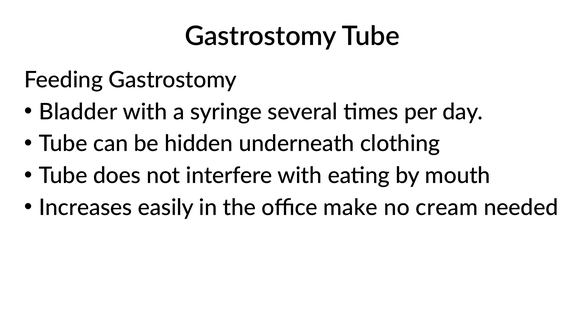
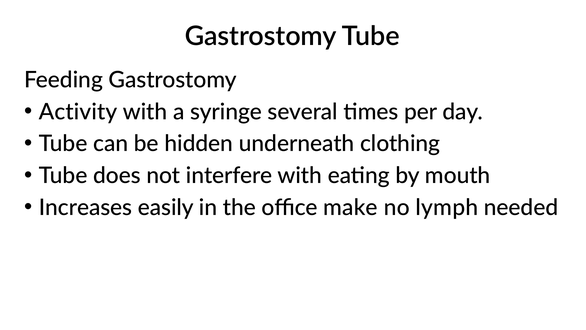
Bladder: Bladder -> Activity
cream: cream -> lymph
